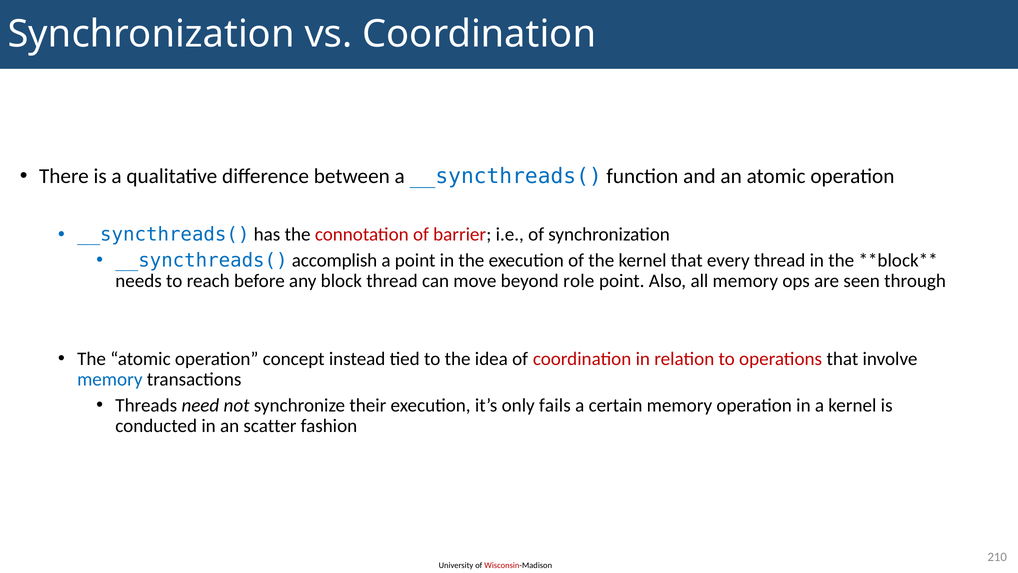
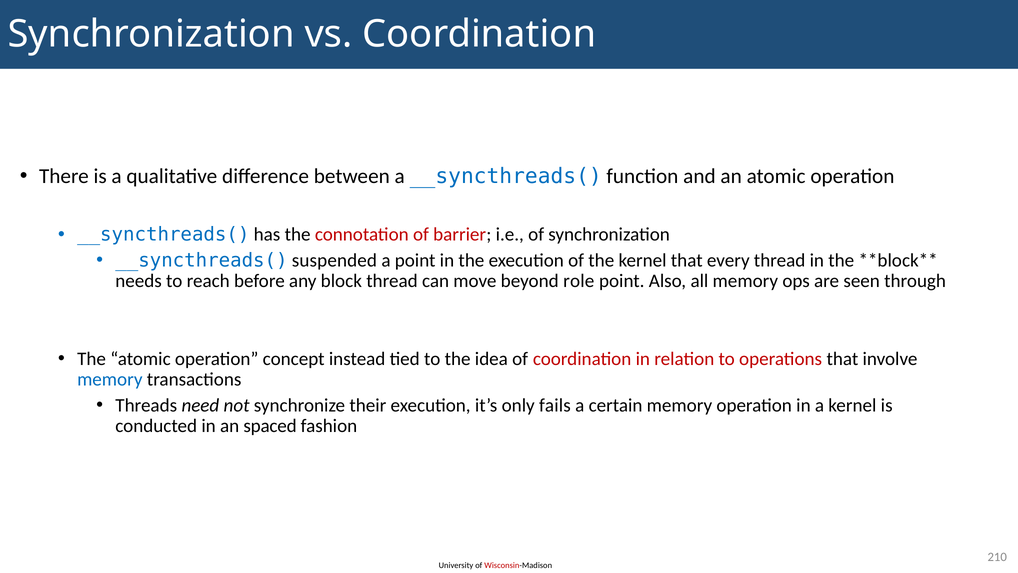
accomplish: accomplish -> suspended
scatter: scatter -> spaced
